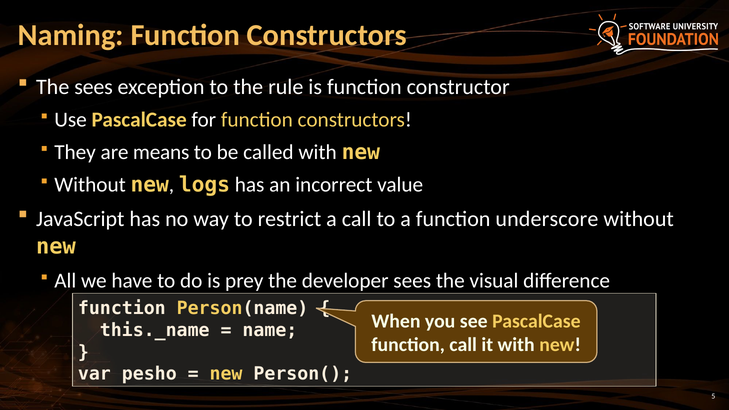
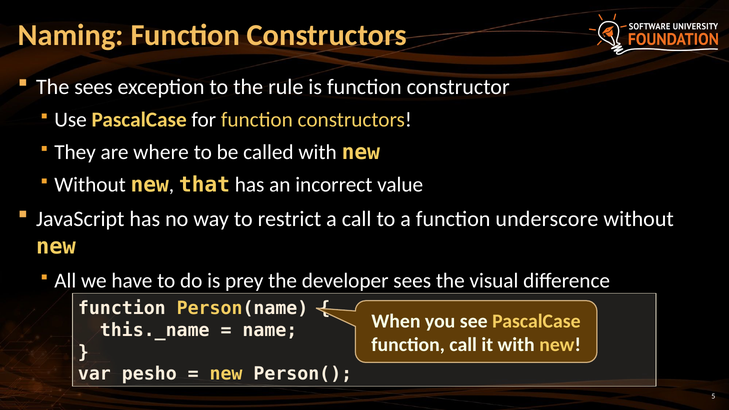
means: means -> where
logs: logs -> that
